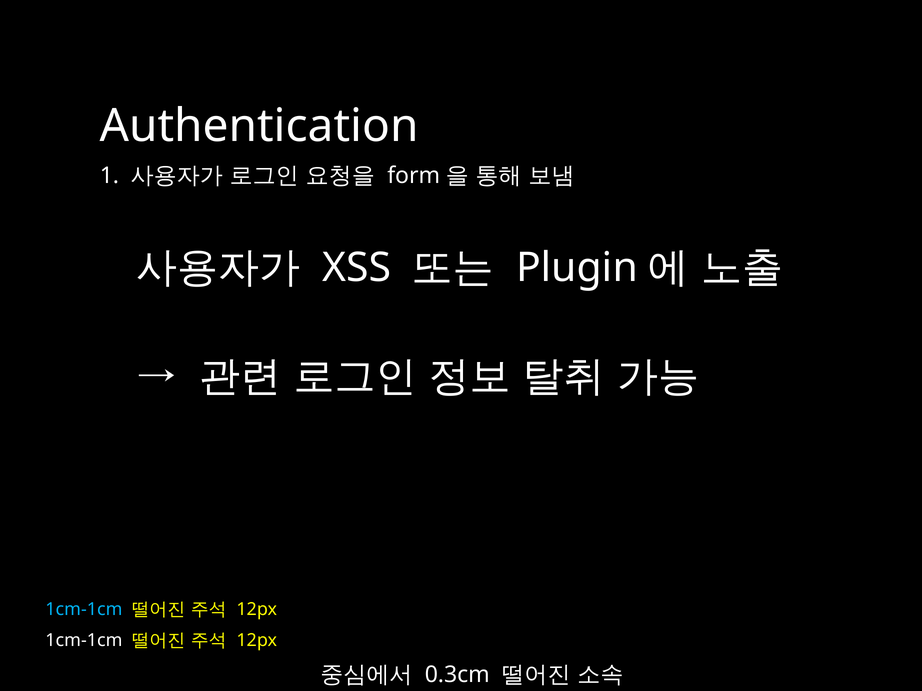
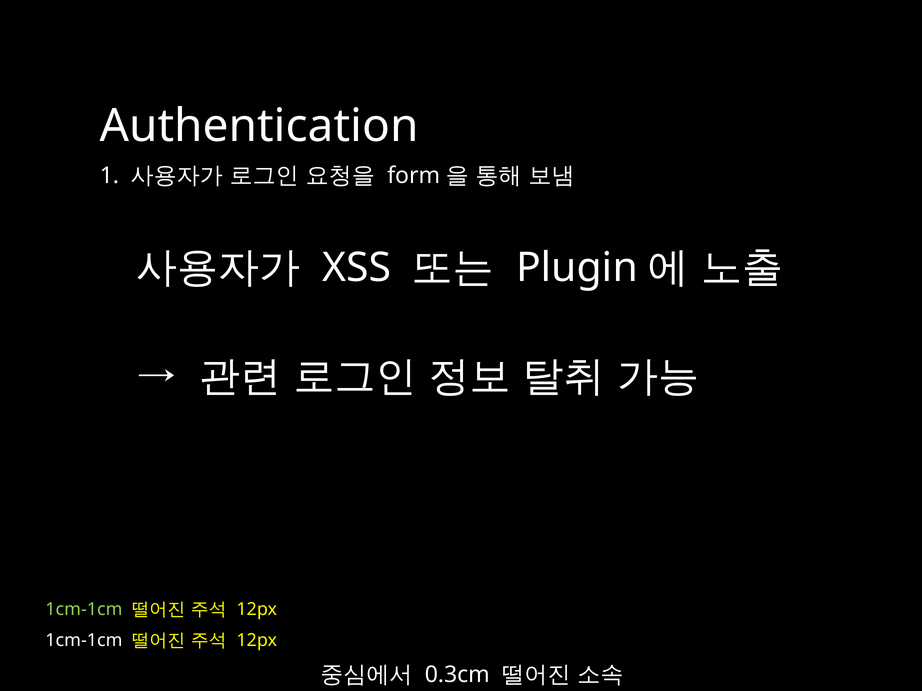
1cm-1cm at (84, 610) colour: light blue -> light green
